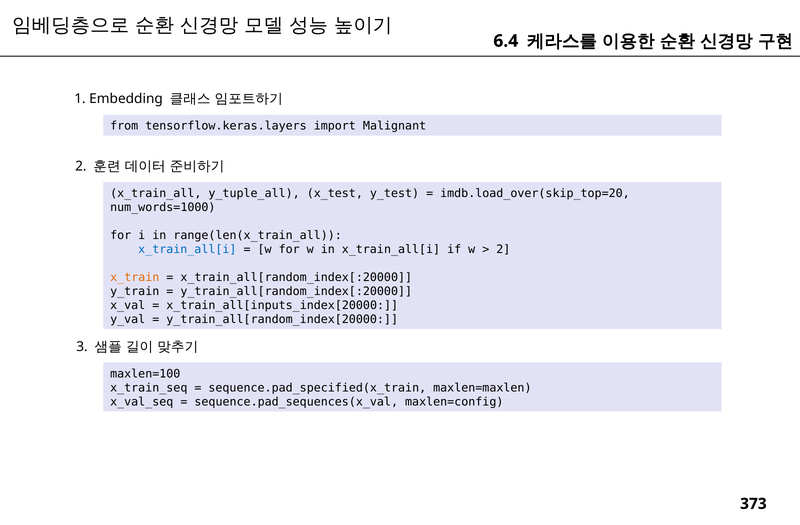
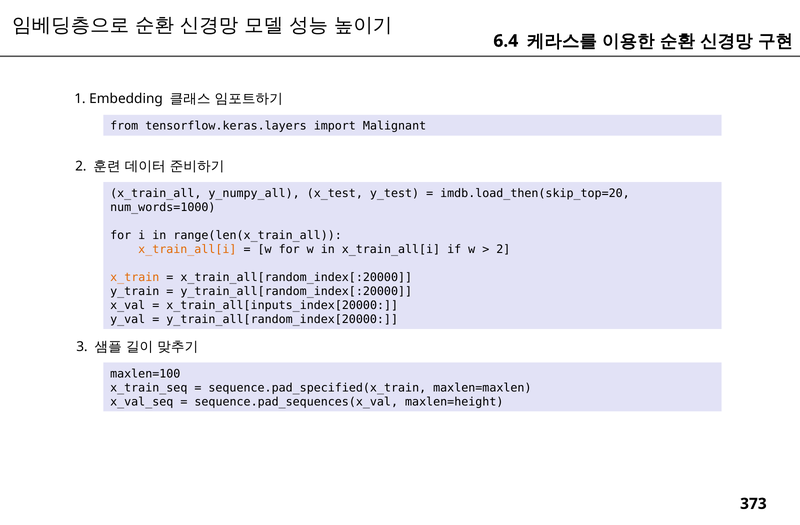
y_tuple_all: y_tuple_all -> y_numpy_all
imdb.load_over(skip_top=20: imdb.load_over(skip_top=20 -> imdb.load_then(skip_top=20
x_train_all[i at (187, 250) colour: blue -> orange
maxlen=config: maxlen=config -> maxlen=height
